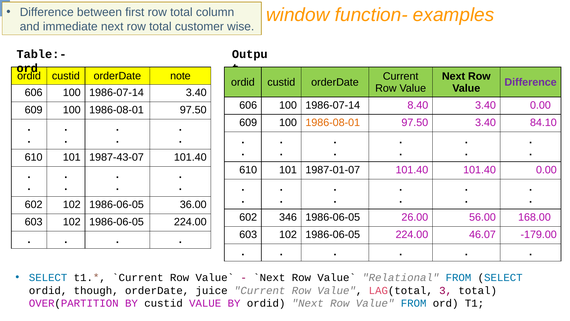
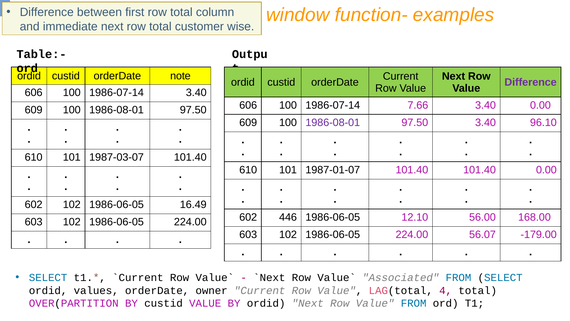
8.40: 8.40 -> 7.66
1986-08-01 at (333, 123) colour: orange -> purple
84.10: 84.10 -> 96.10
1987-43-07: 1987-43-07 -> 1987-03-07
36.00: 36.00 -> 16.49
346: 346 -> 446
26.00: 26.00 -> 12.10
46.07: 46.07 -> 56.07
Relational: Relational -> Associated
though: though -> values
juice: juice -> owner
3: 3 -> 4
